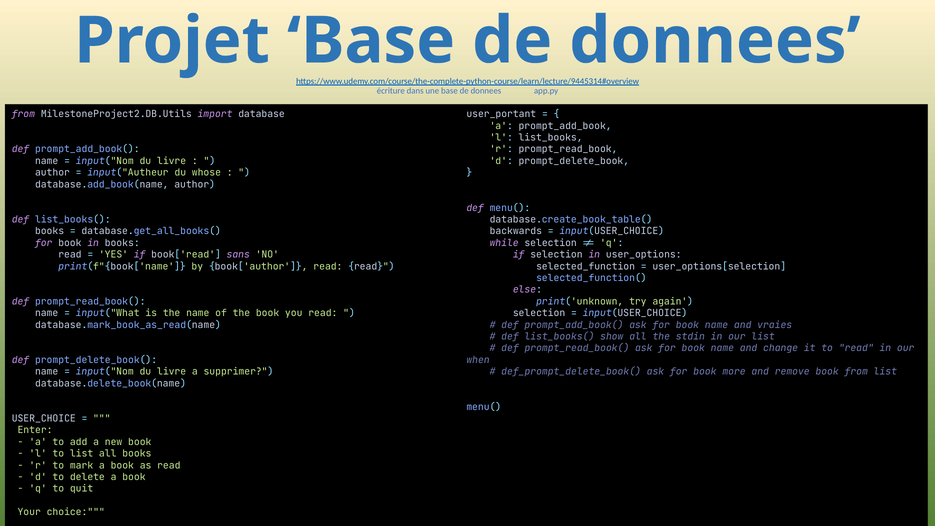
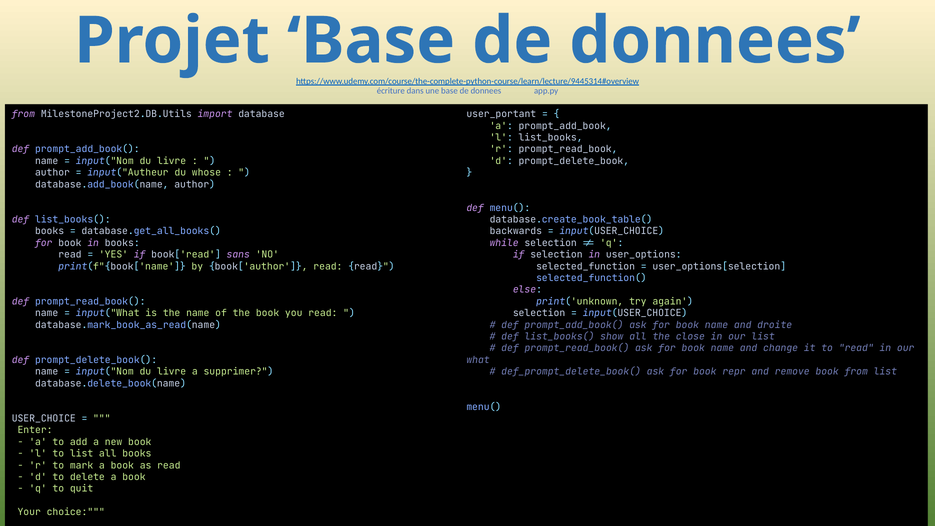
vraies: vraies -> droite
stdin: stdin -> close
when: when -> what
more: more -> repr
